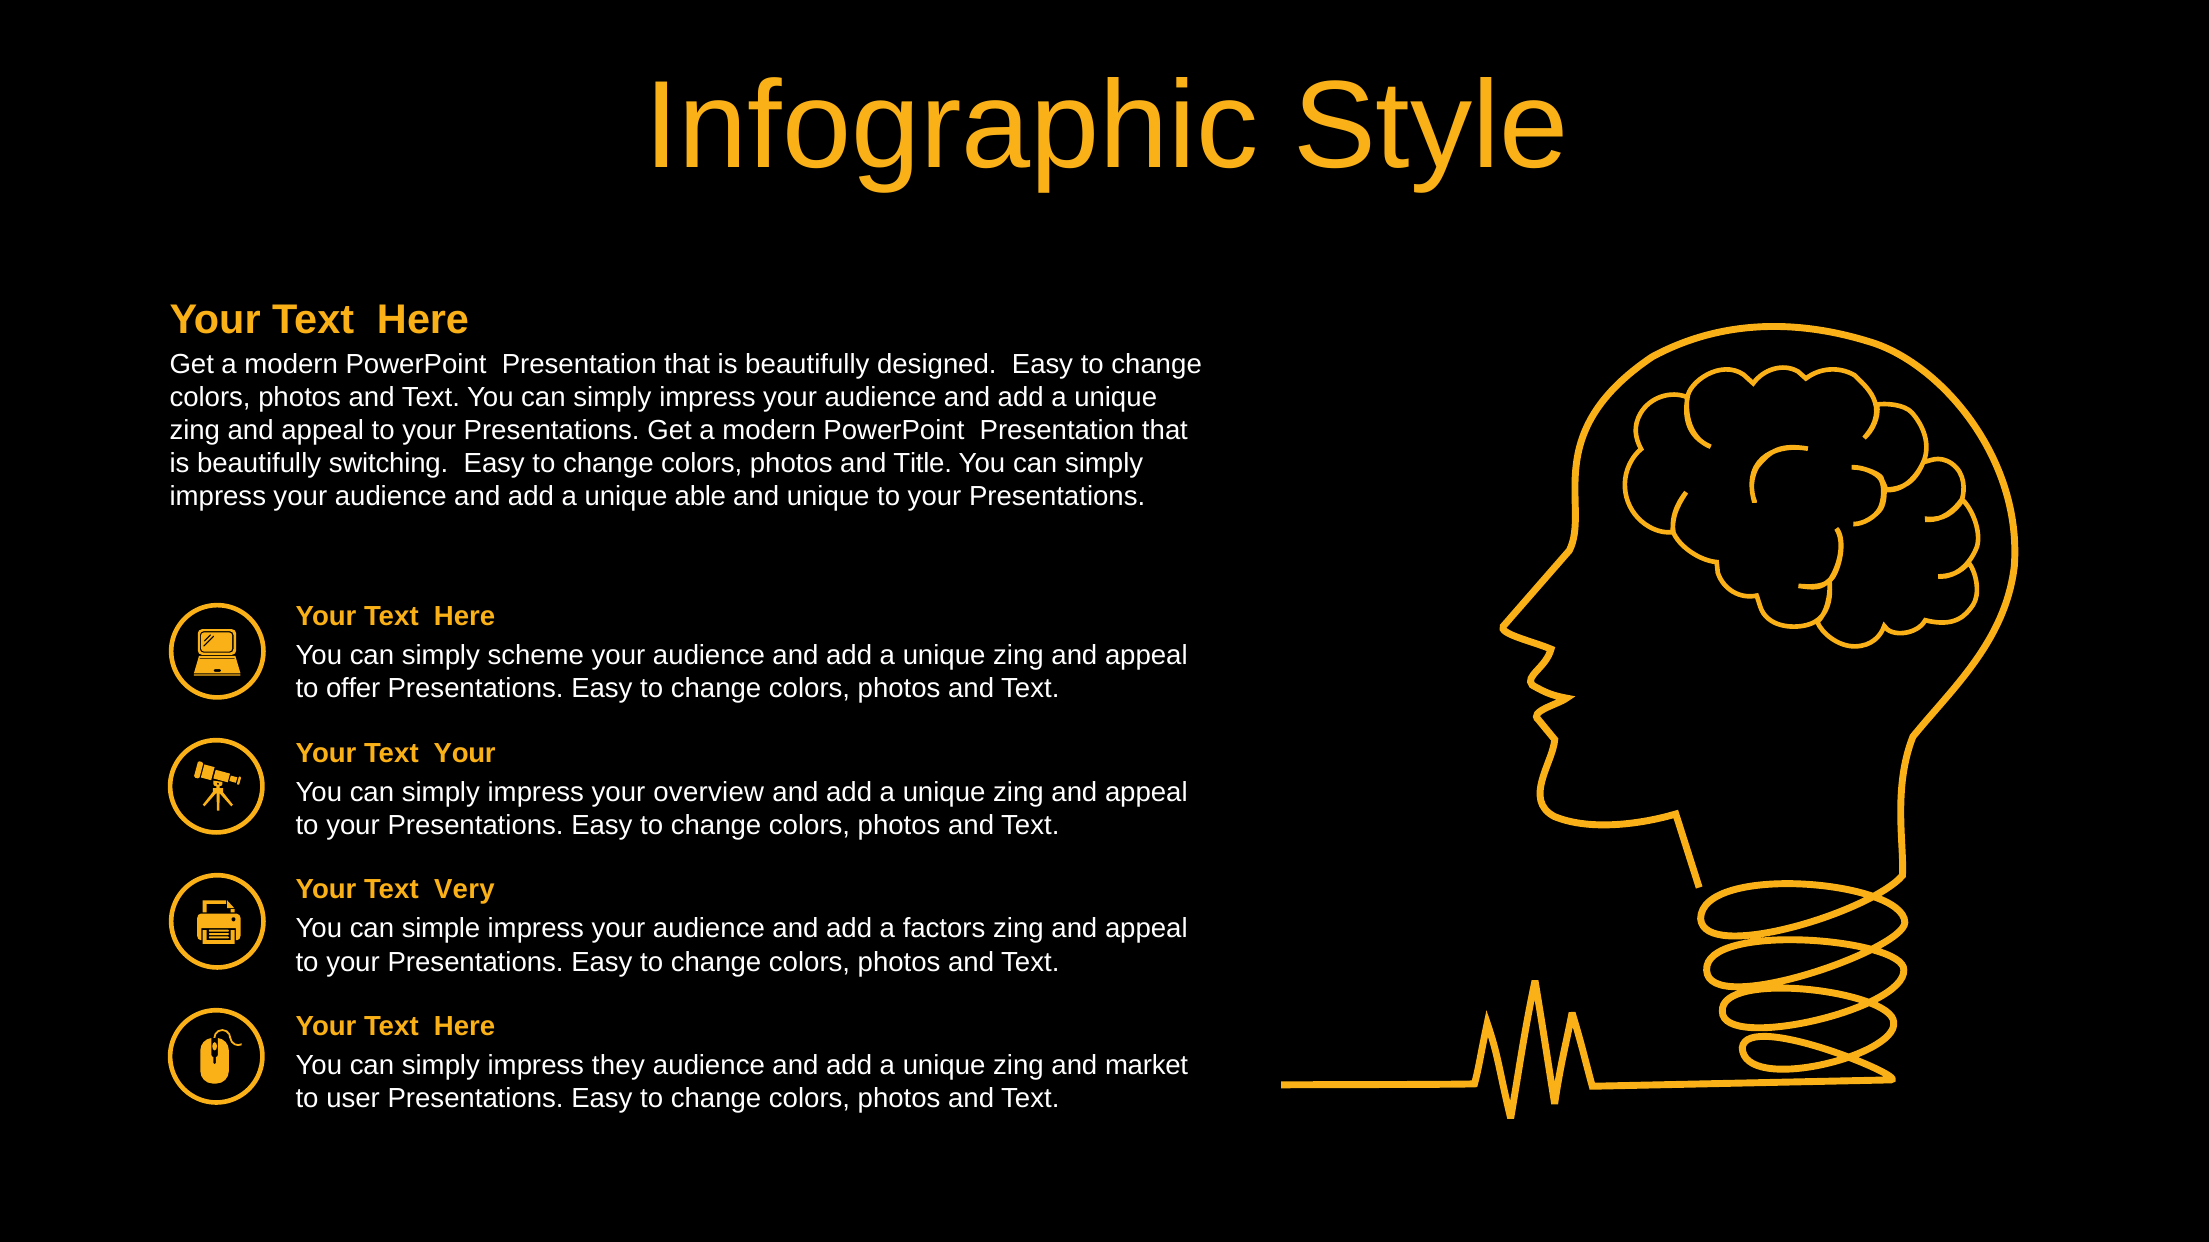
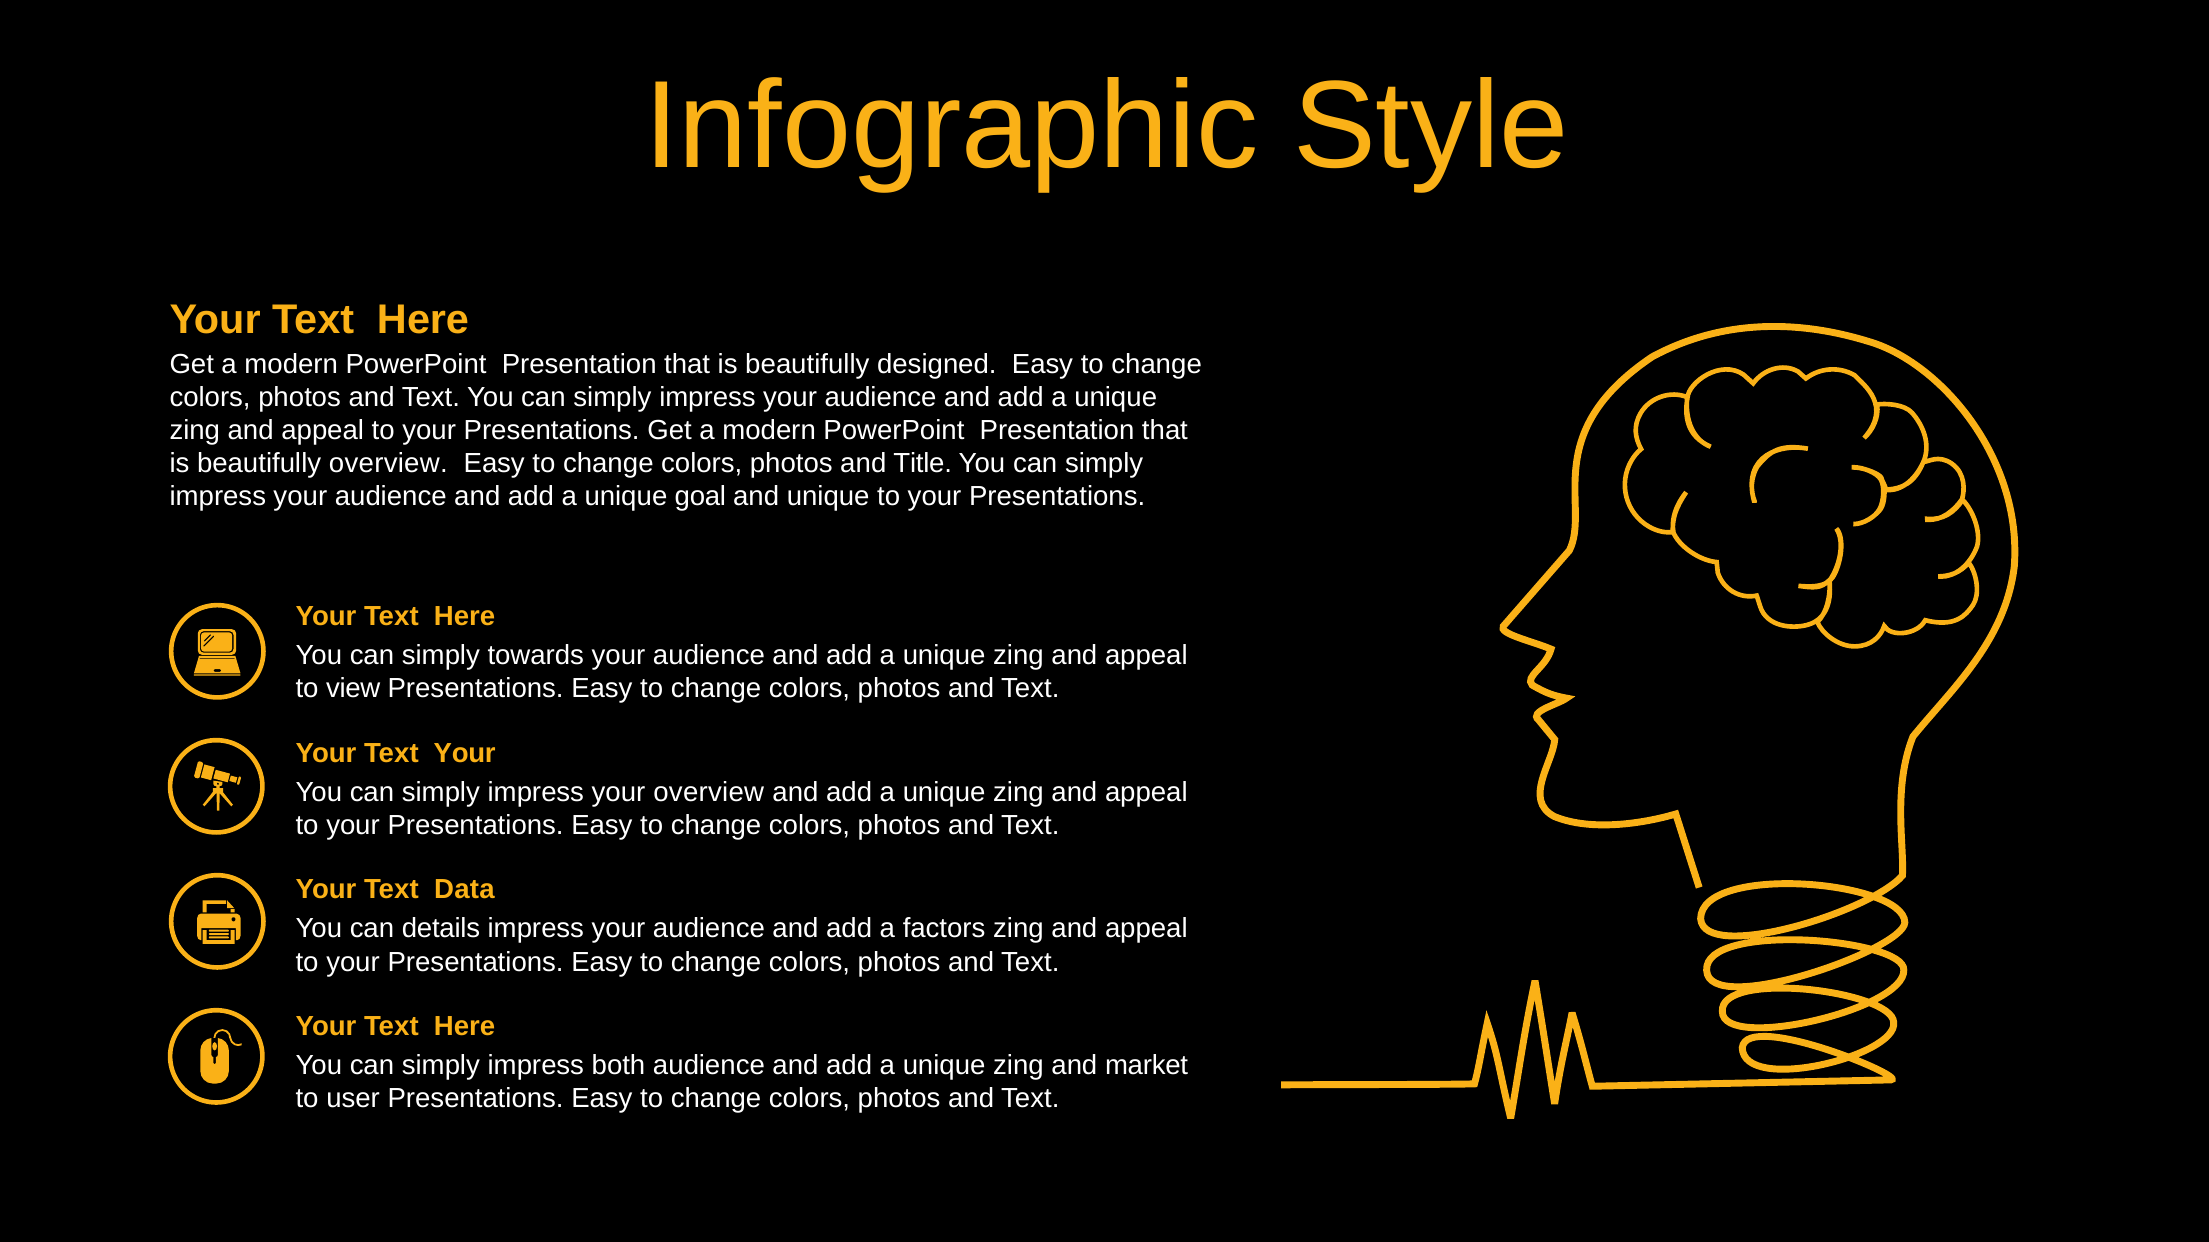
beautifully switching: switching -> overview
able: able -> goal
scheme: scheme -> towards
offer: offer -> view
Very: Very -> Data
simple: simple -> details
they: they -> both
